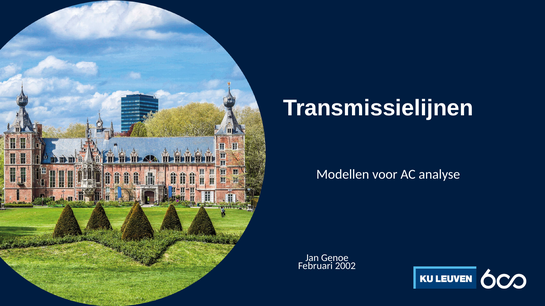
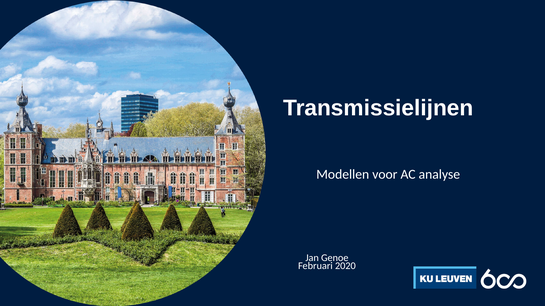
2002: 2002 -> 2020
